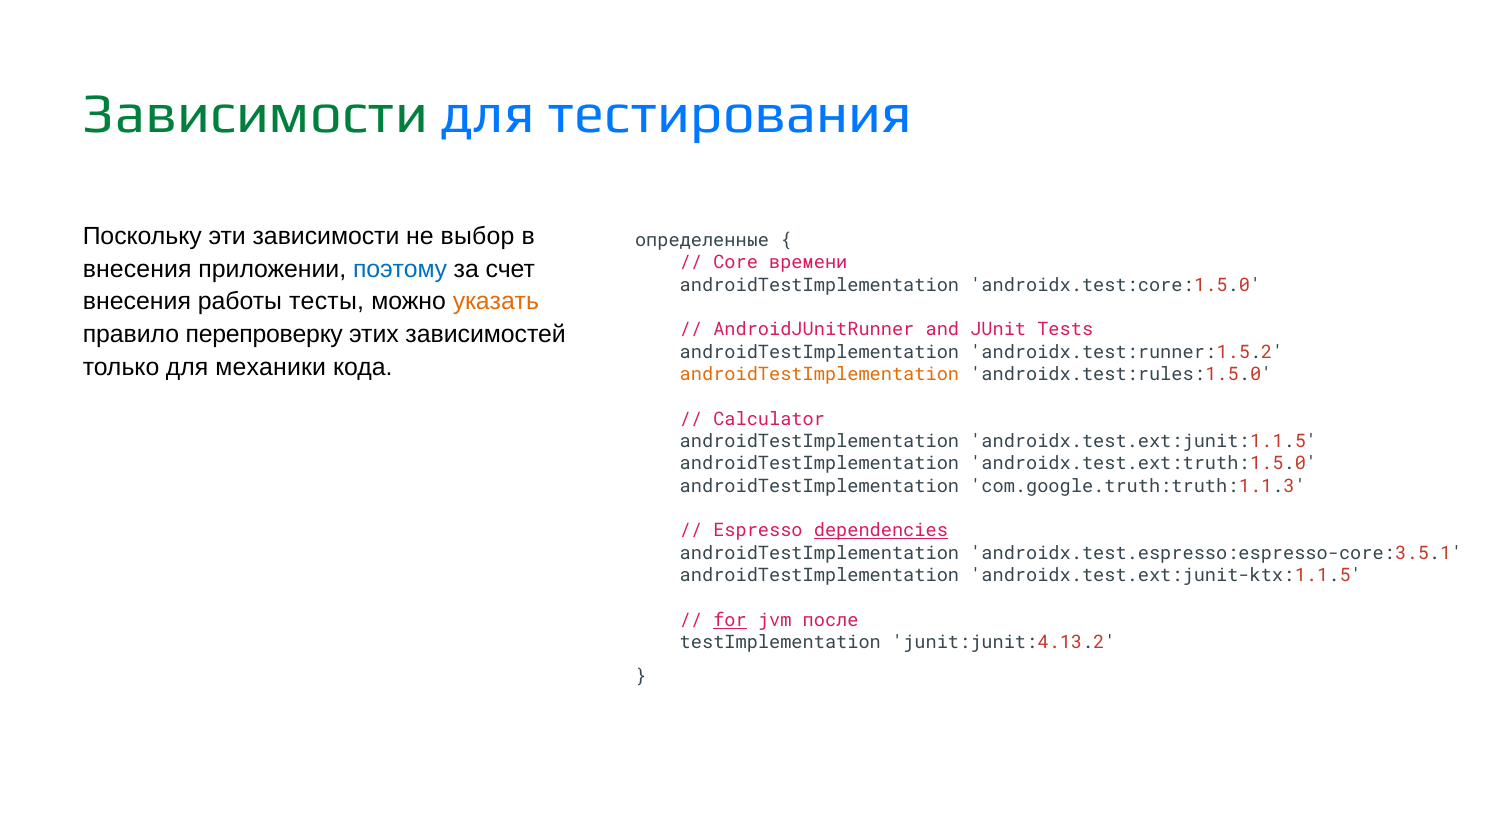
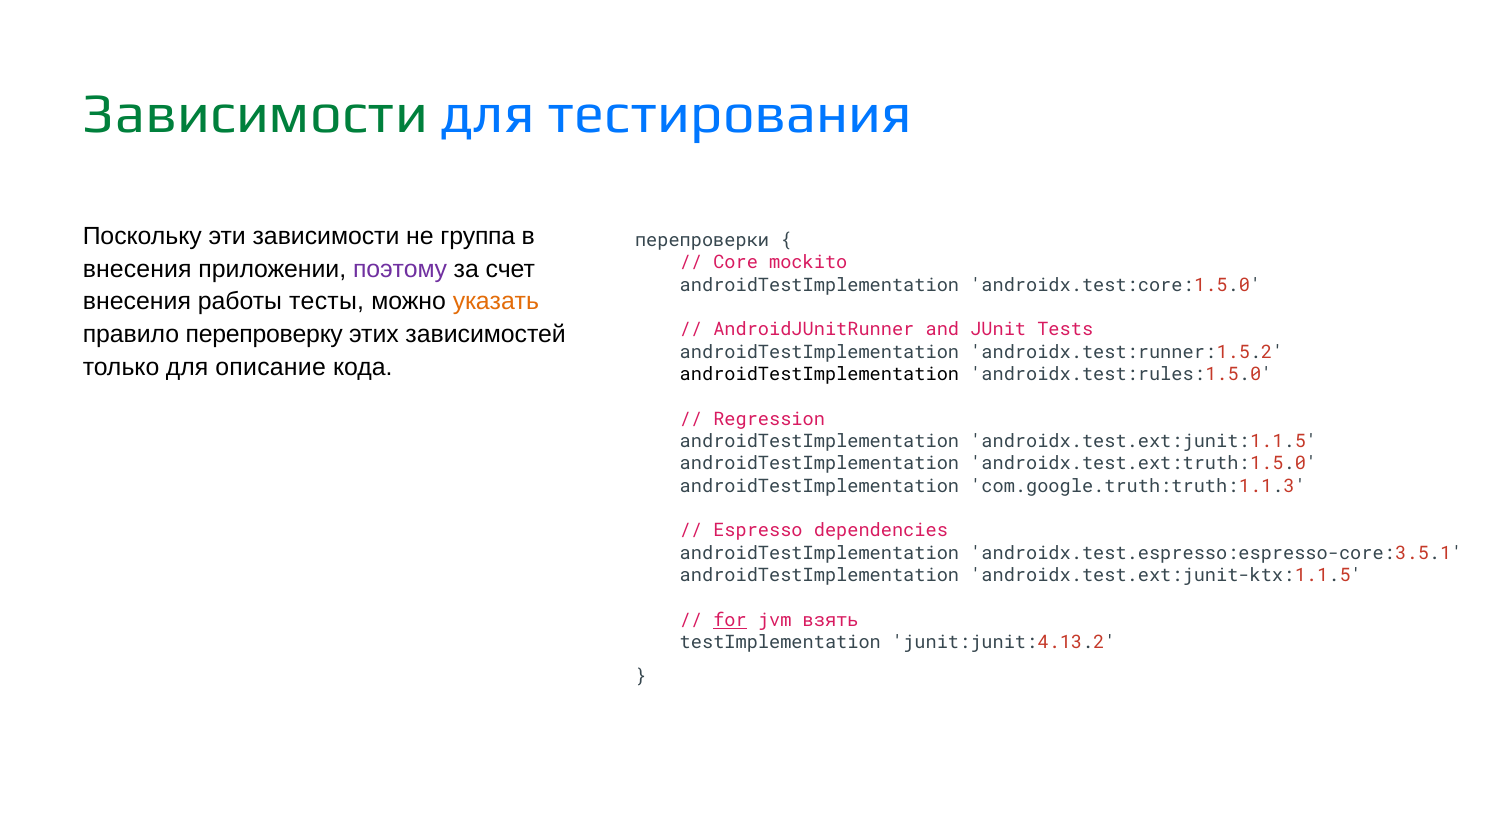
выбор: выбор -> группа
определенные: определенные -> перепроверки
времени: времени -> mockito
поэтому colour: blue -> purple
механики: механики -> описание
androidTestImplementation at (819, 375) colour: orange -> black
Calculator: Calculator -> Regression
dependencies underline: present -> none
после: после -> взять
